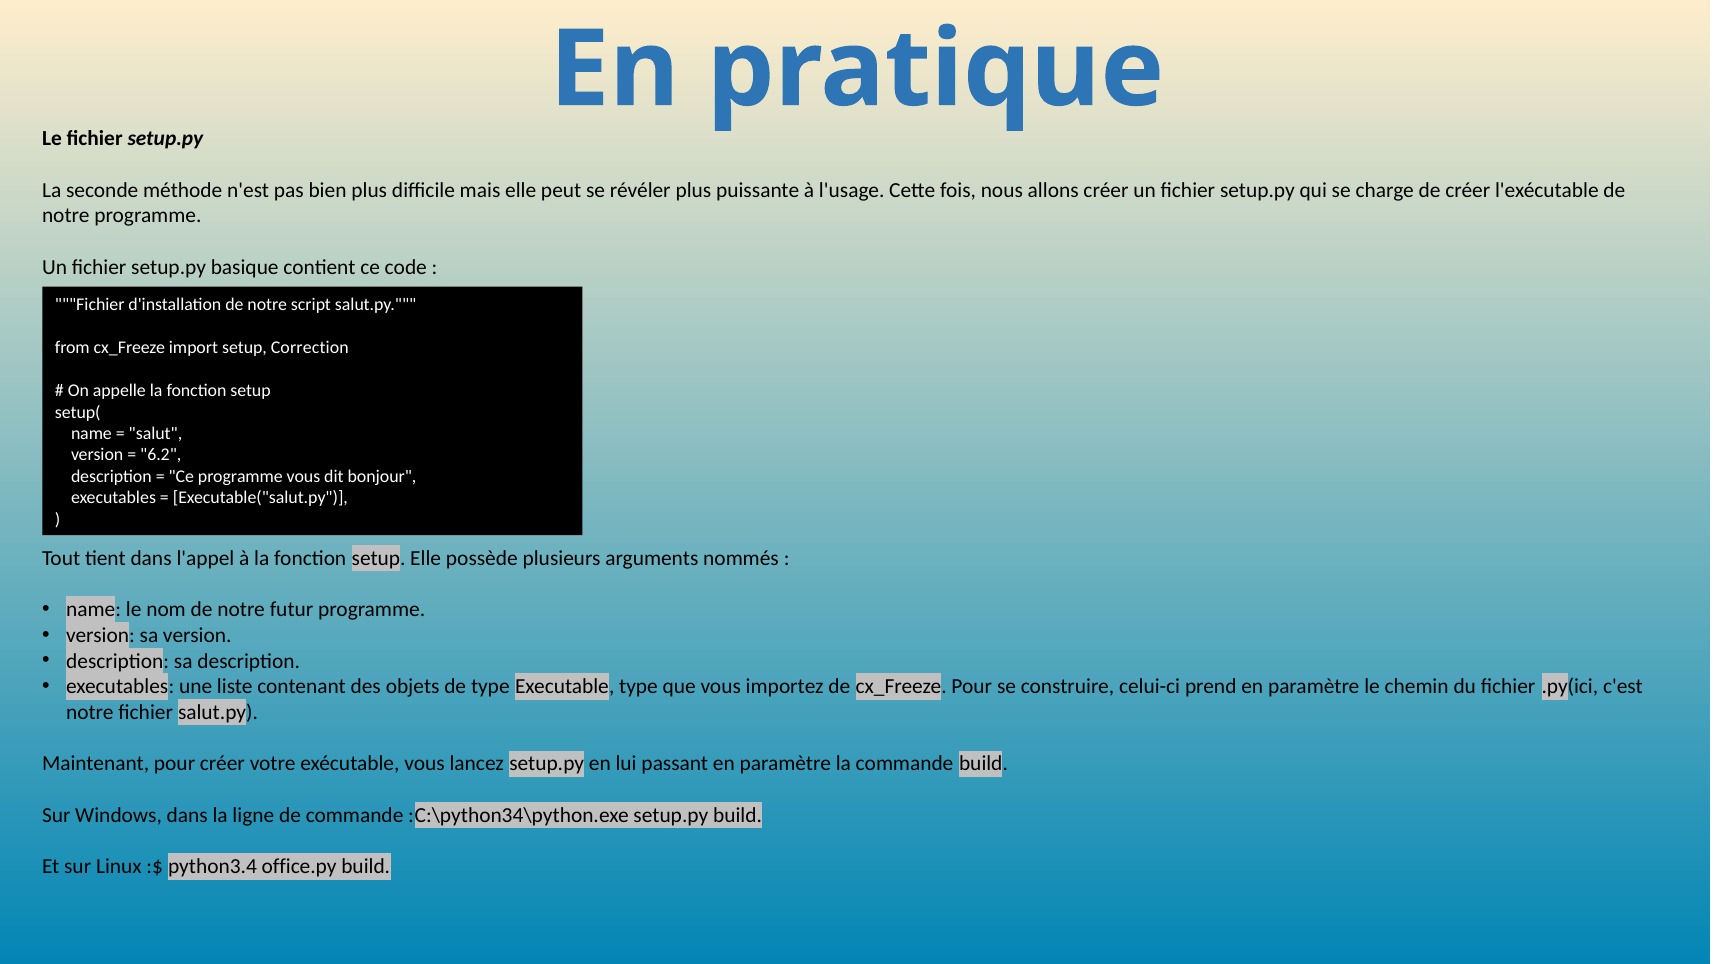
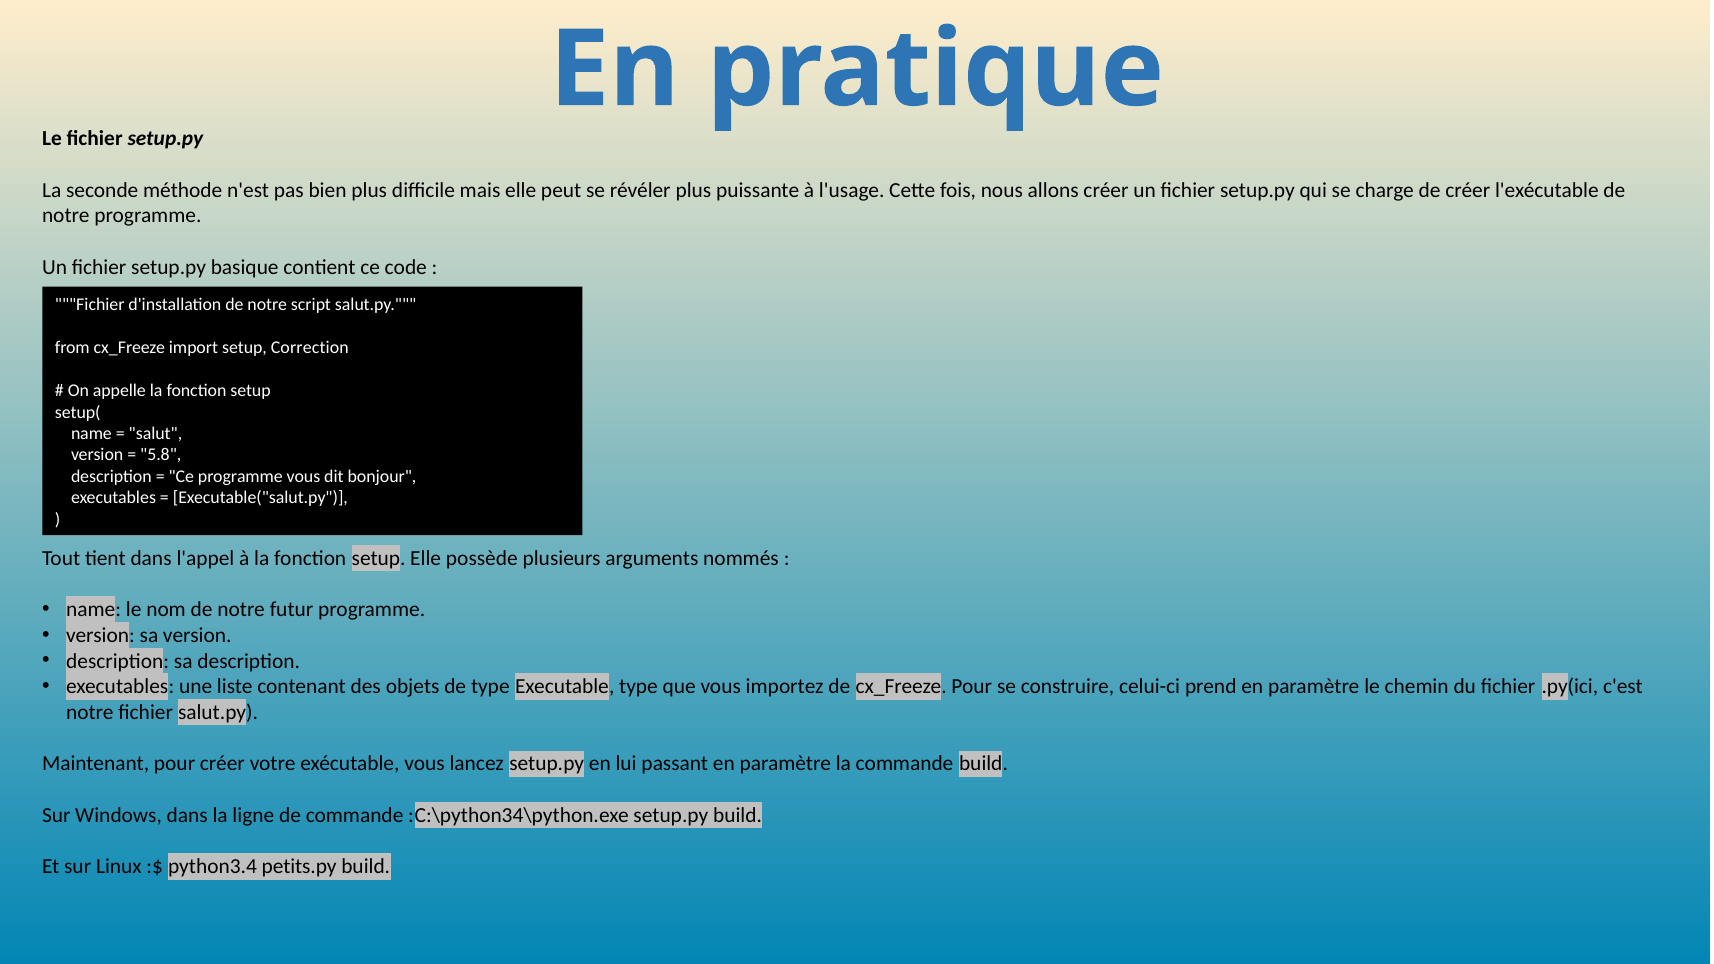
6.2: 6.2 -> 5.8
office.py: office.py -> petits.py
